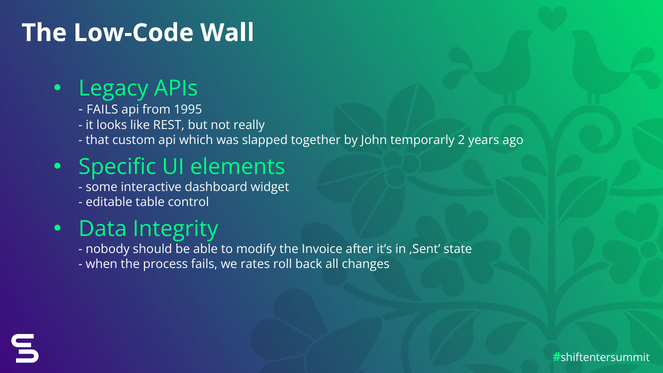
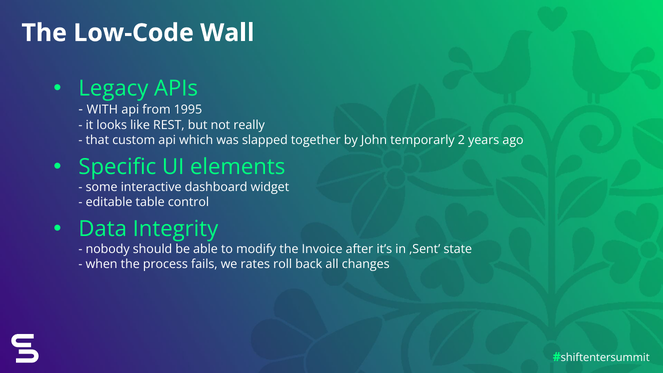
FAILS at (102, 110): FAILS -> WITH
